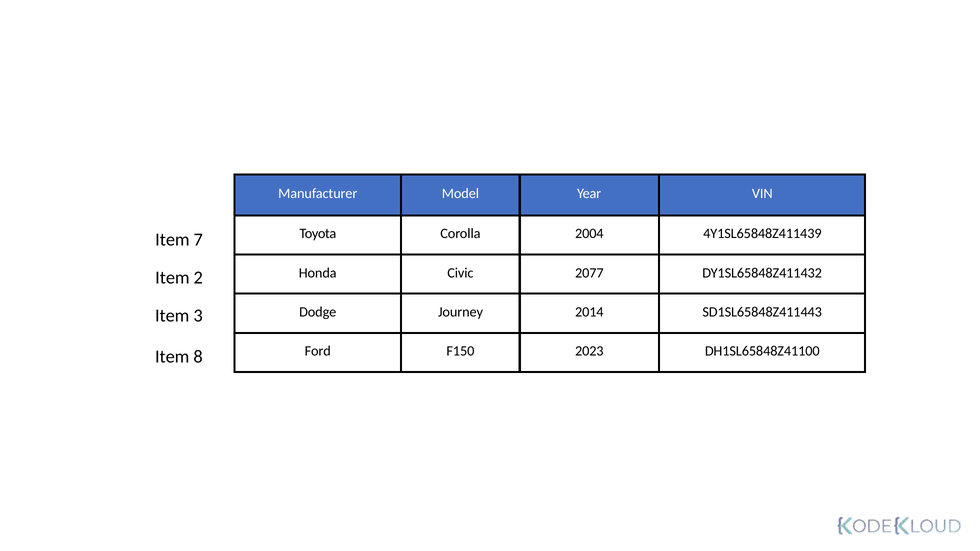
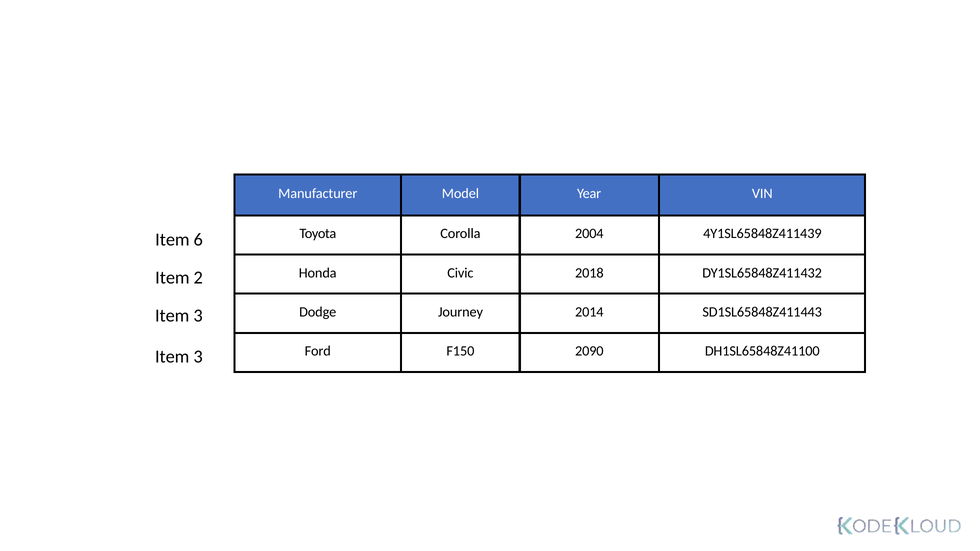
7: 7 -> 6
2077: 2077 -> 2018
2023: 2023 -> 2090
8 at (198, 357): 8 -> 3
